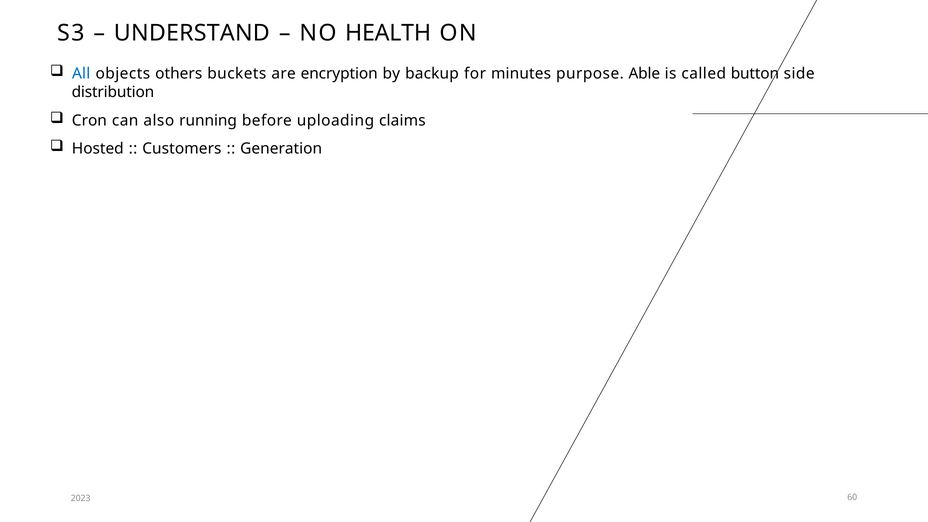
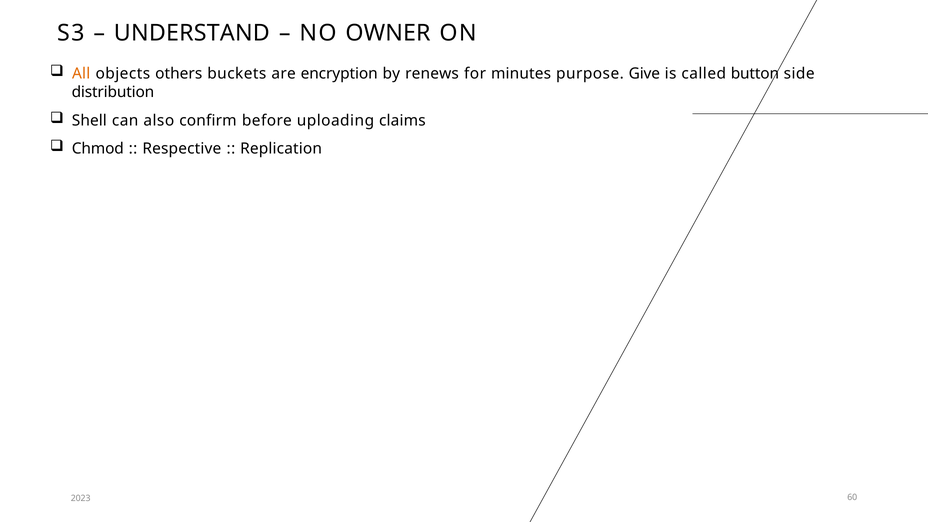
HEALTH: HEALTH -> OWNER
All colour: blue -> orange
backup: backup -> renews
Able: Able -> Give
Cron: Cron -> Shell
running: running -> confirm
Hosted: Hosted -> Chmod
Customers: Customers -> Respective
Generation: Generation -> Replication
